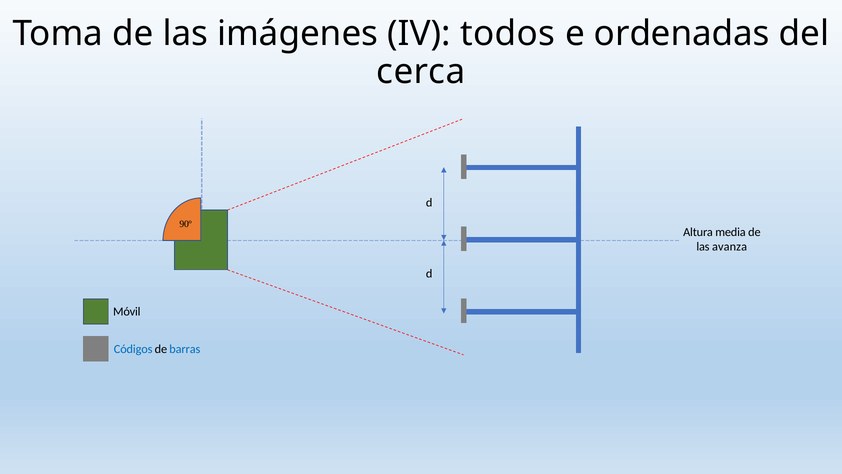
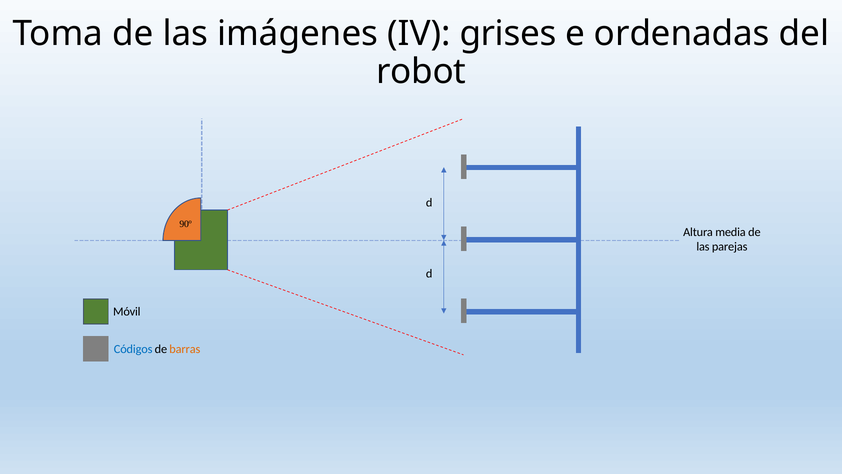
todos: todos -> grises
cerca: cerca -> robot
avanza: avanza -> parejas
barras colour: blue -> orange
